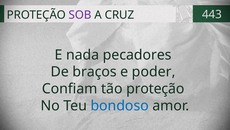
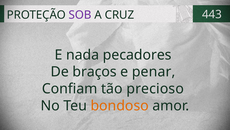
poder: poder -> penar
tão proteção: proteção -> precioso
bondoso colour: blue -> orange
